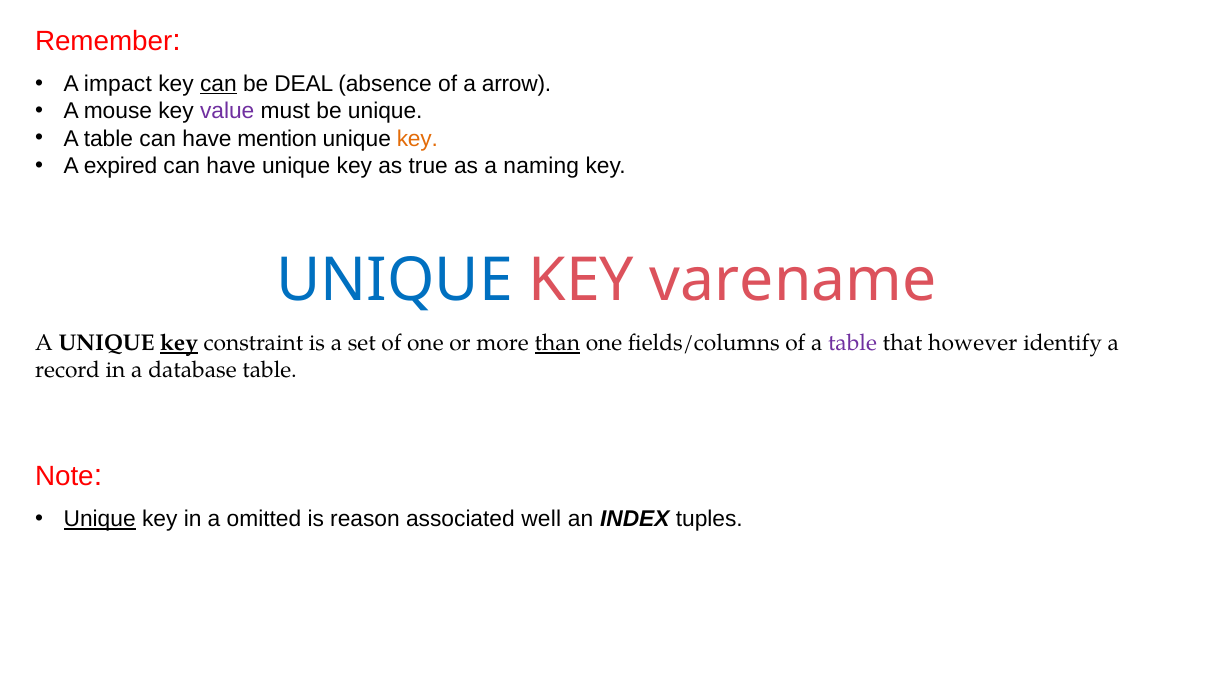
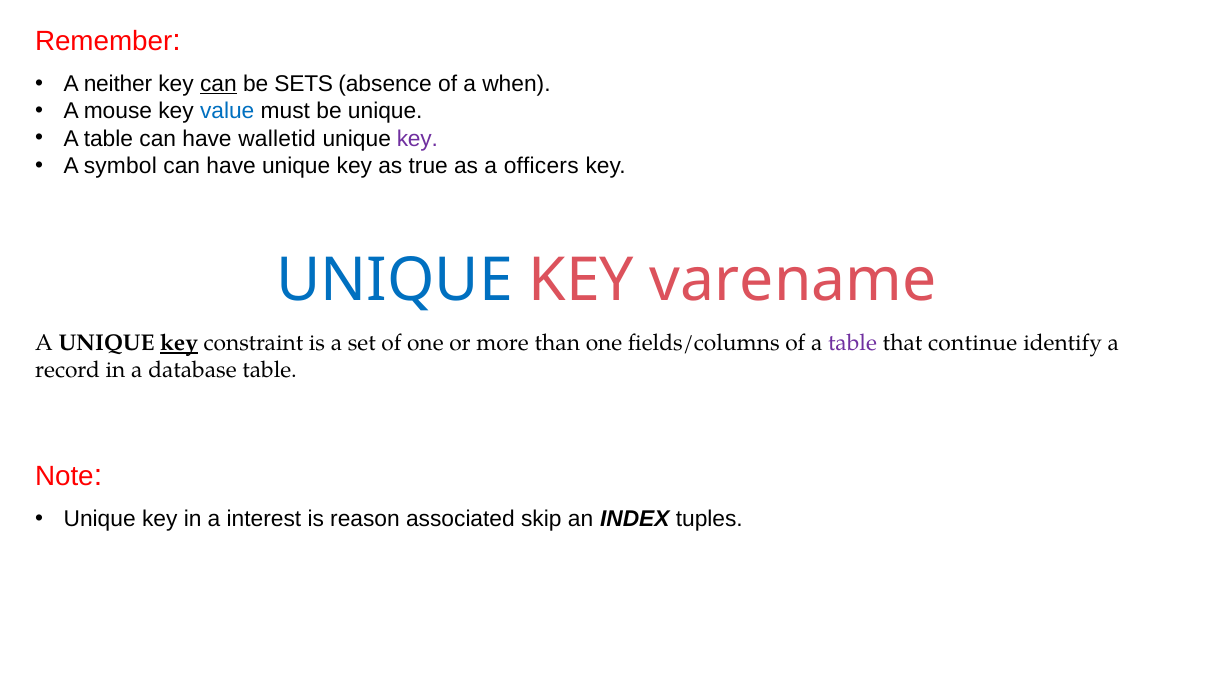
impact: impact -> neither
DEAL: DEAL -> SETS
arrow: arrow -> when
value colour: purple -> blue
mention: mention -> walletid
key at (417, 138) colour: orange -> purple
expired: expired -> symbol
naming: naming -> officers
than underline: present -> none
however: however -> continue
Unique at (100, 519) underline: present -> none
omitted: omitted -> interest
well: well -> skip
